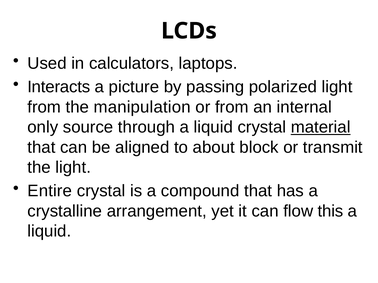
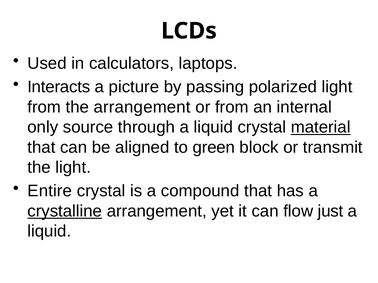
the manipulation: manipulation -> arrangement
about: about -> green
crystalline underline: none -> present
this: this -> just
